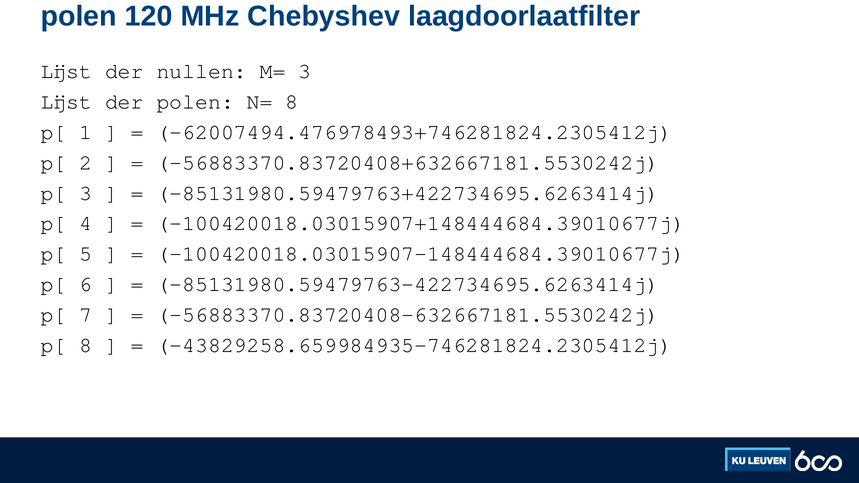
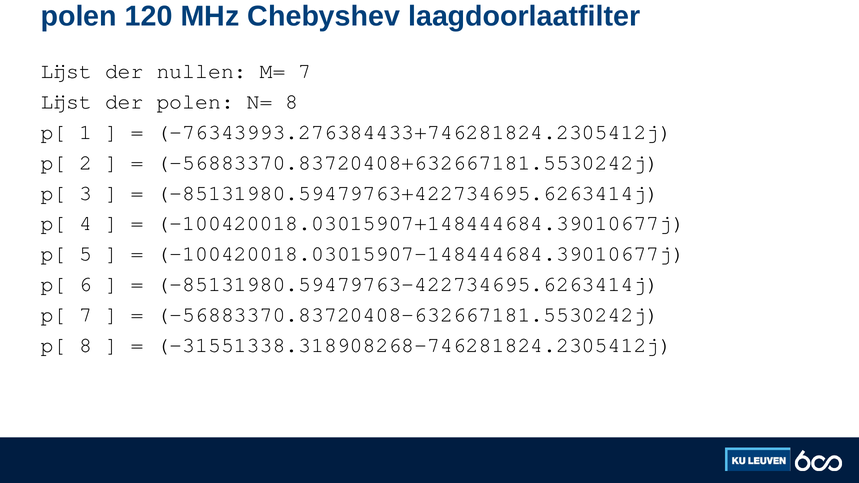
M= 3: 3 -> 7
-62007494.476978493+746281824.2305412j: -62007494.476978493+746281824.2305412j -> -76343993.276384433+746281824.2305412j
-43829258.659984935-746281824.2305412j: -43829258.659984935-746281824.2305412j -> -31551338.318908268-746281824.2305412j
